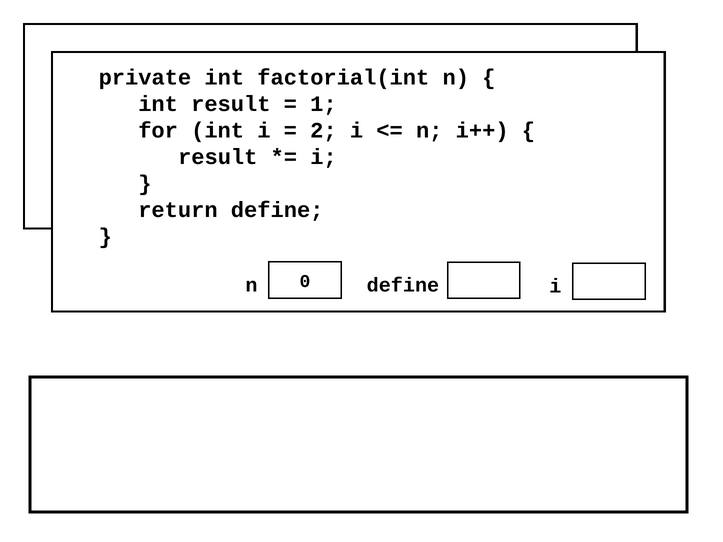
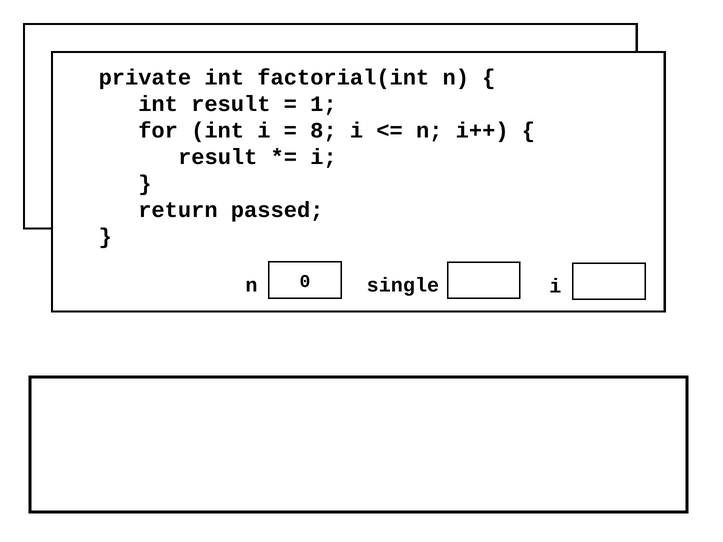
2: 2 -> 8
return define: define -> passed
define at (403, 286): define -> single
